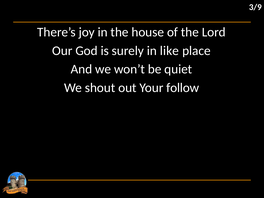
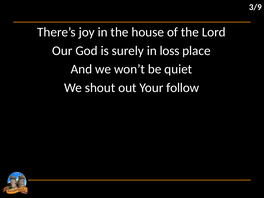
like: like -> loss
